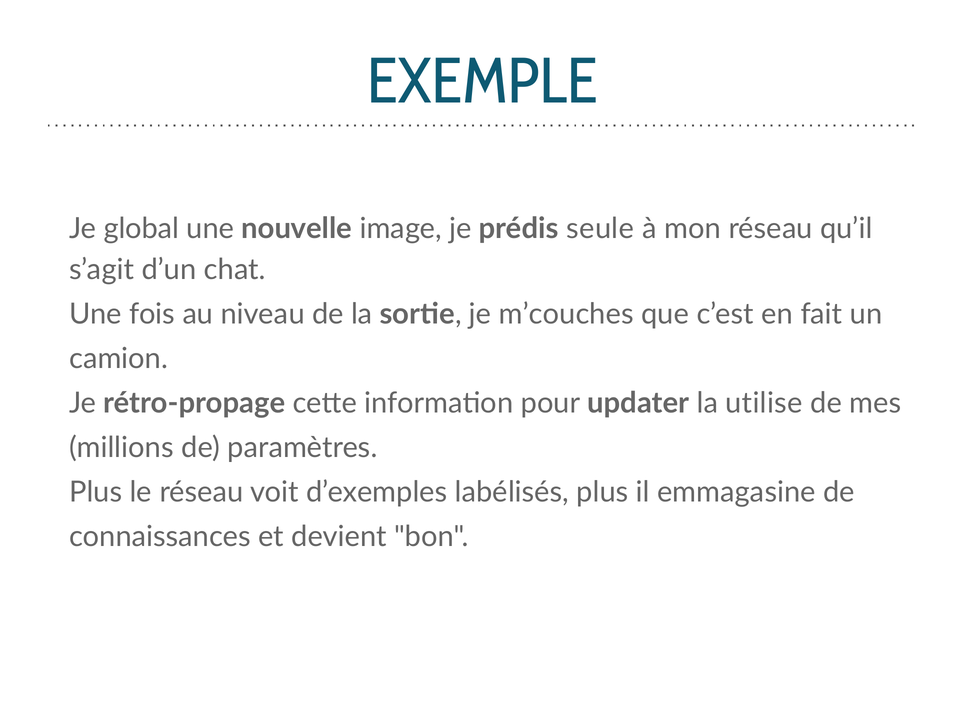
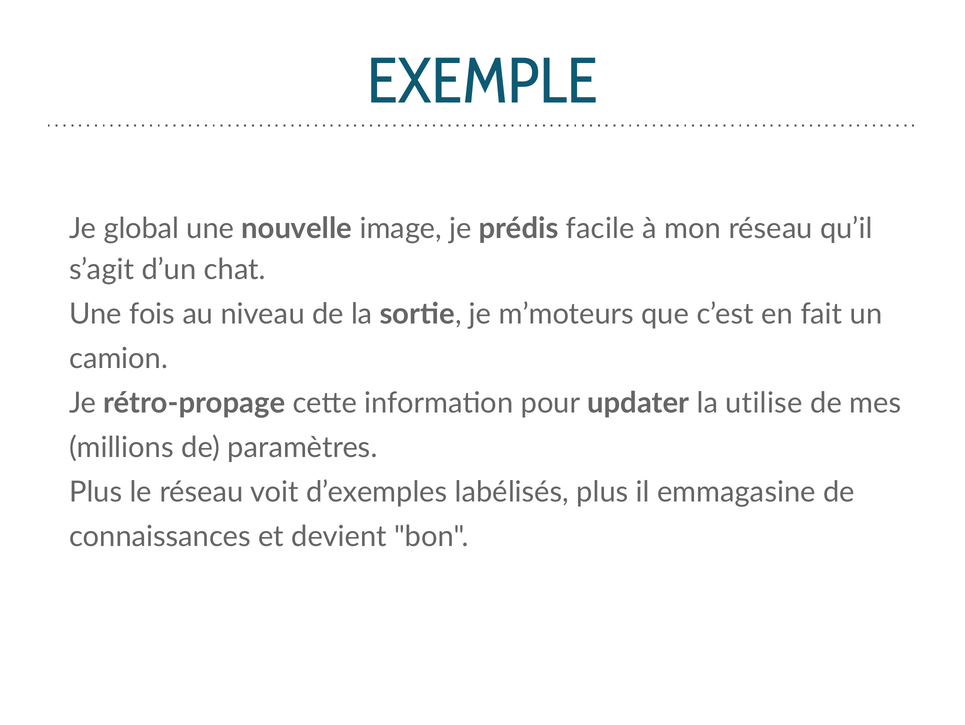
seule: seule -> facile
m’couches: m’couches -> m’moteurs
